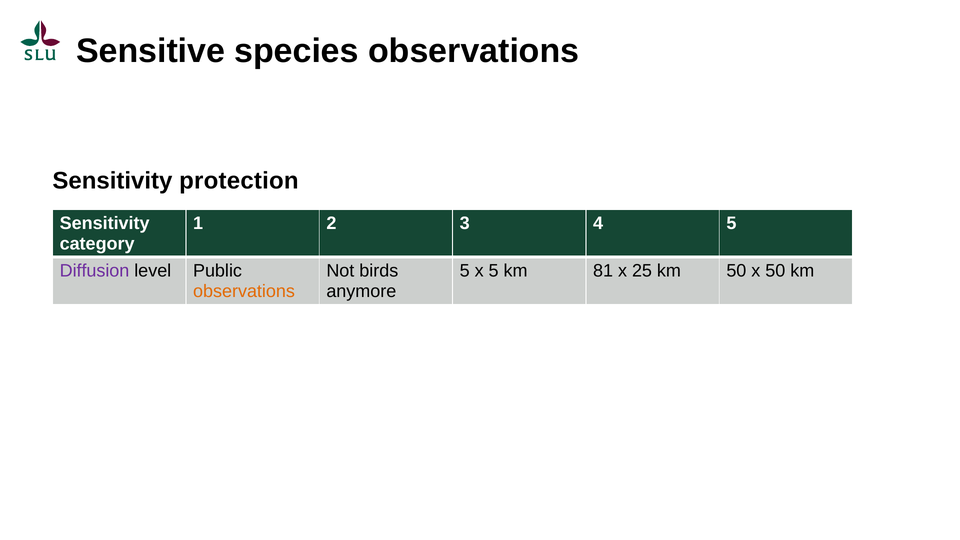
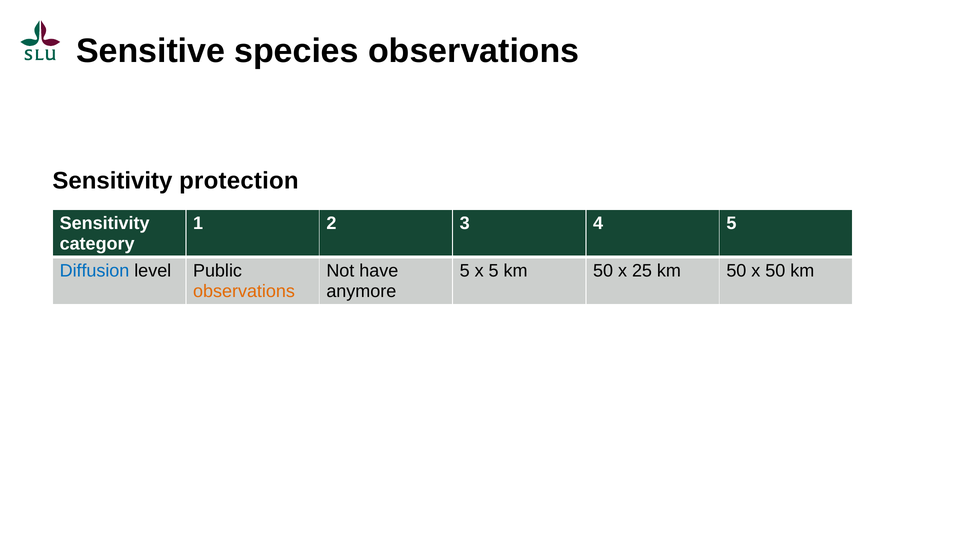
Diffusion colour: purple -> blue
birds: birds -> have
5 km 81: 81 -> 50
